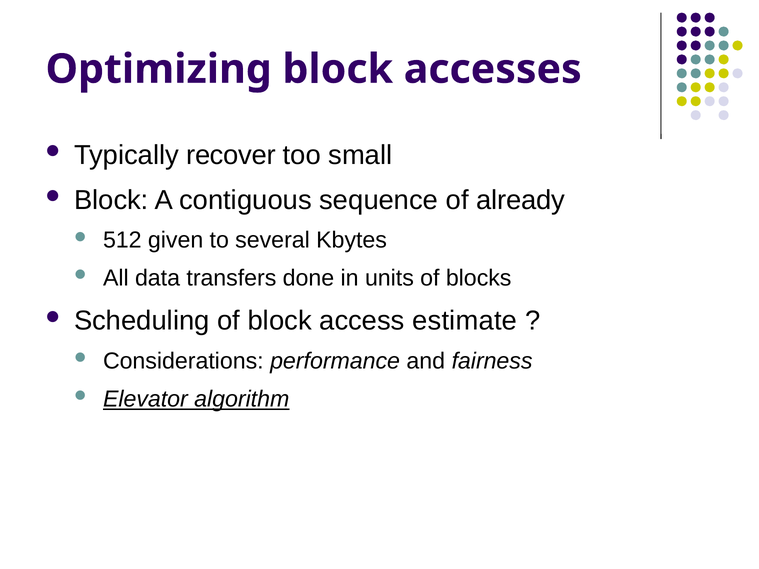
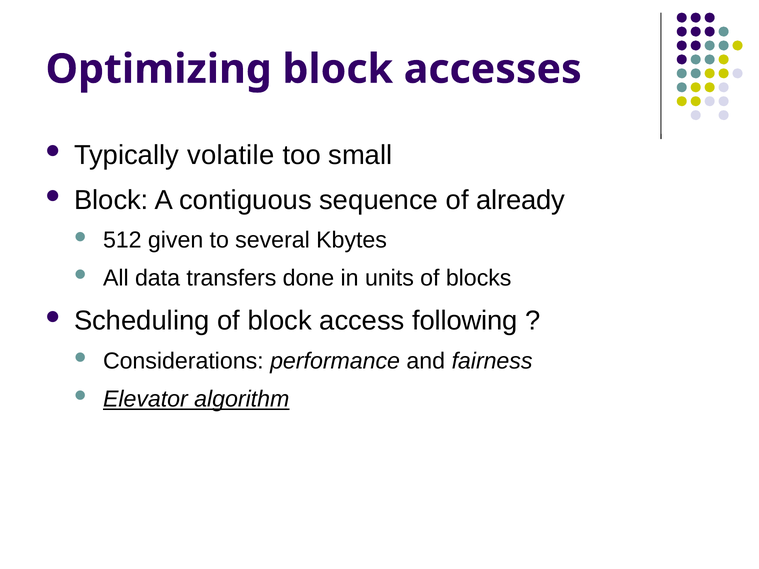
recover: recover -> volatile
estimate: estimate -> following
